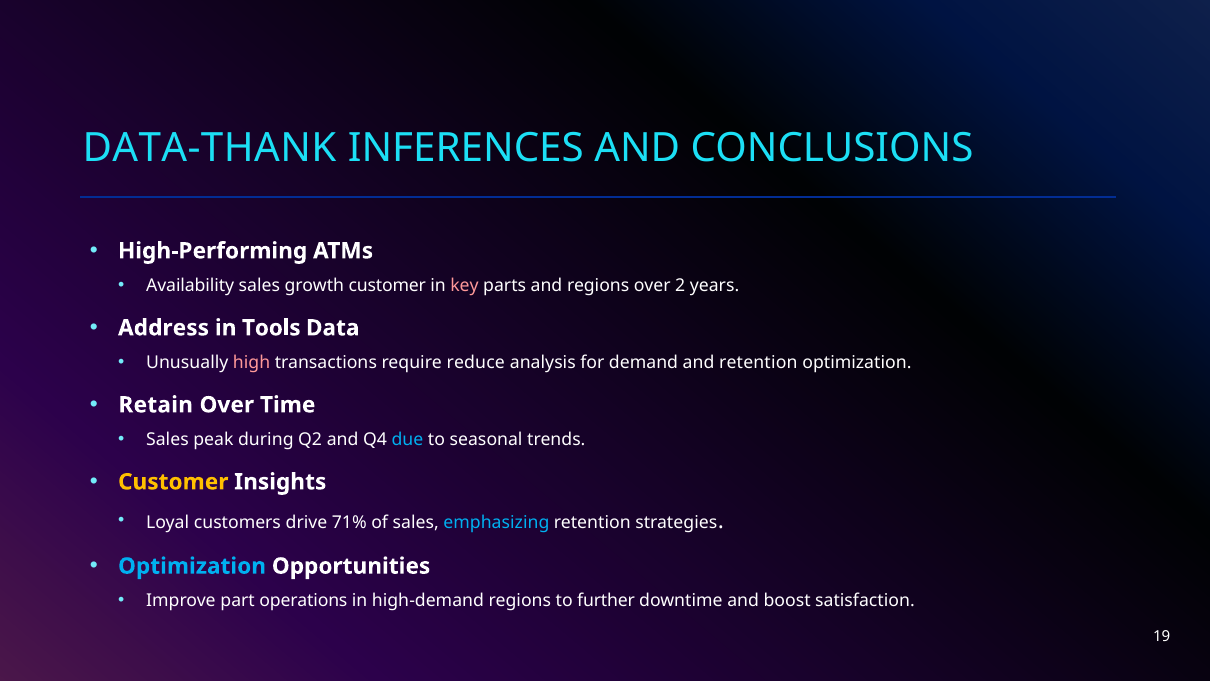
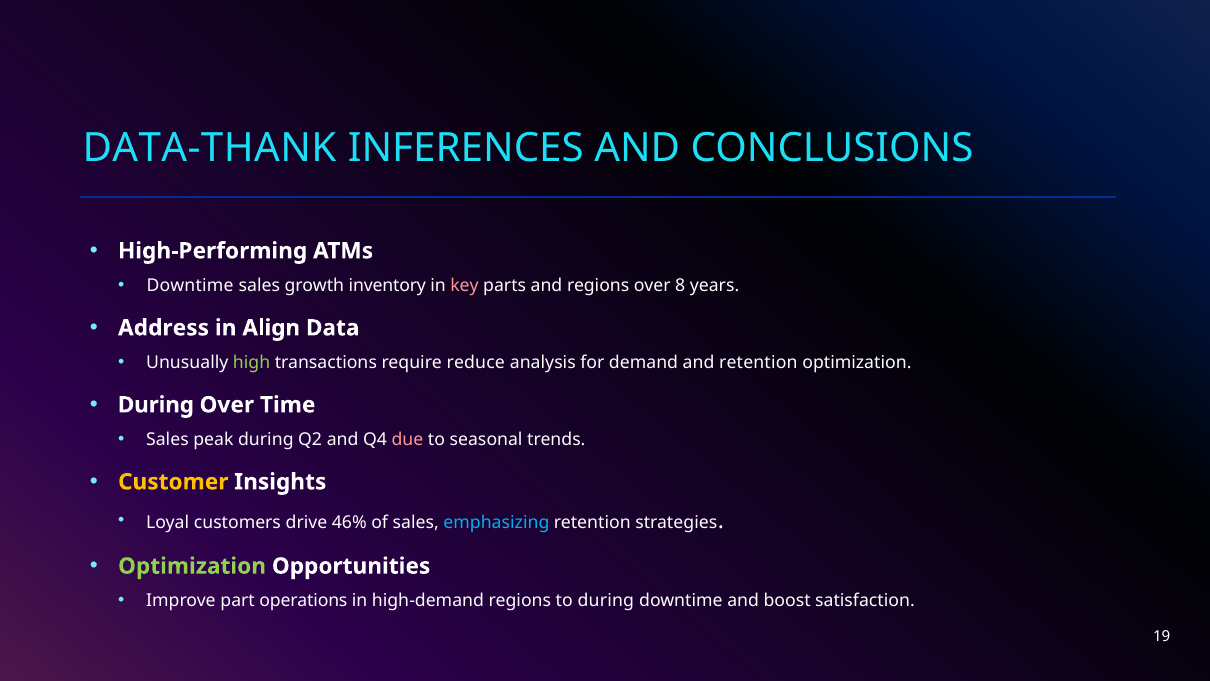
Availability at (190, 285): Availability -> Downtime
growth customer: customer -> inventory
2: 2 -> 8
Tools: Tools -> Align
high colour: pink -> light green
Retain at (156, 405): Retain -> During
due colour: light blue -> pink
71%: 71% -> 46%
Optimization at (192, 566) colour: light blue -> light green
to further: further -> during
